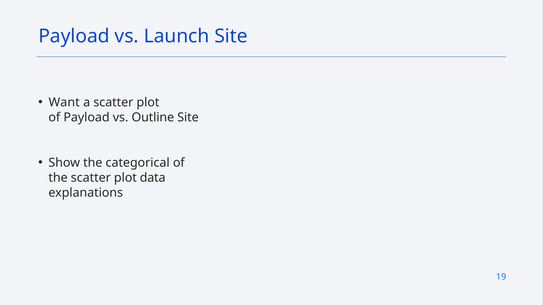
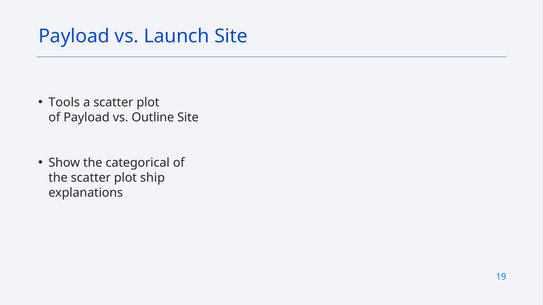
Want: Want -> Tools
data: data -> ship
